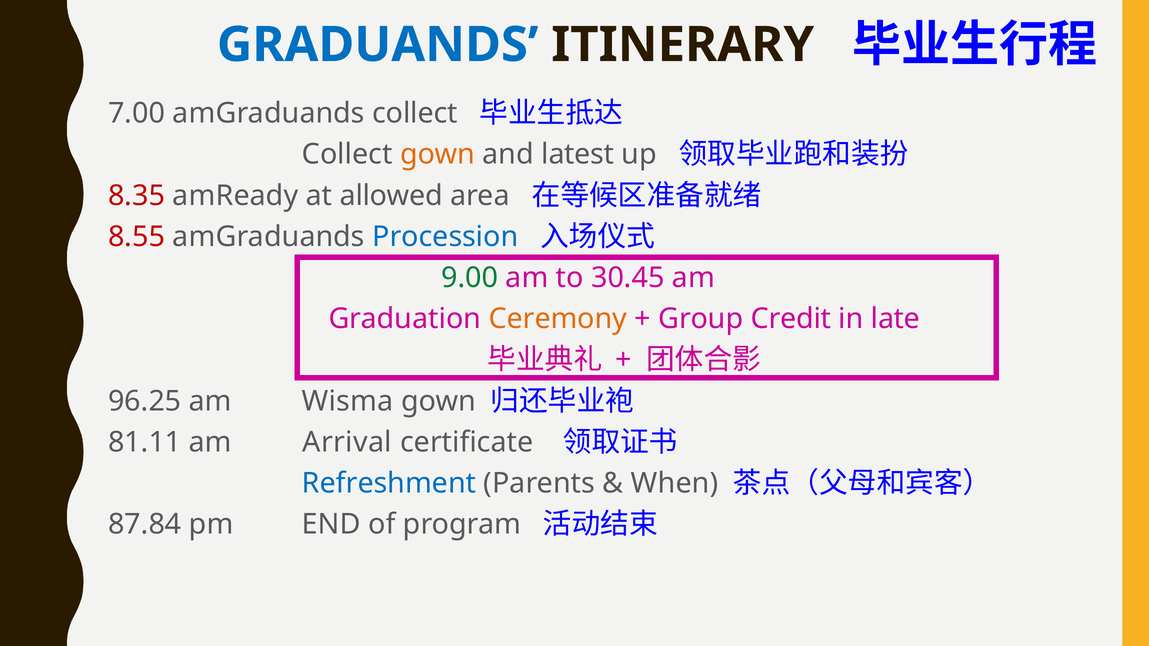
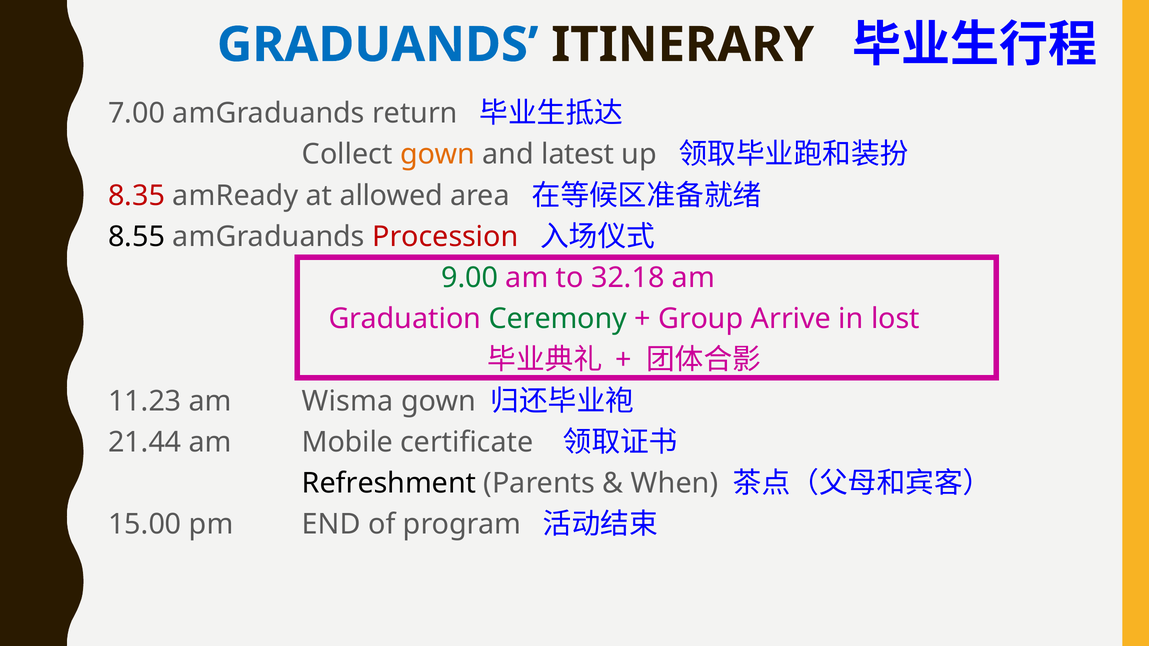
collect at (415, 113): collect -> return
8.55 colour: red -> black
Procession colour: blue -> red
30.45: 30.45 -> 32.18
Ceremony colour: orange -> green
Credit: Credit -> Arrive
late: late -> lost
96.25: 96.25 -> 11.23
81.11: 81.11 -> 21.44
Arrival: Arrival -> Mobile
Refreshment colour: blue -> black
87.84: 87.84 -> 15.00
